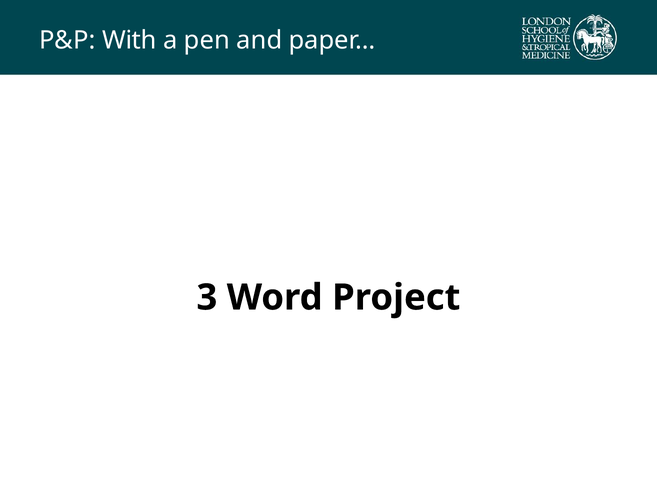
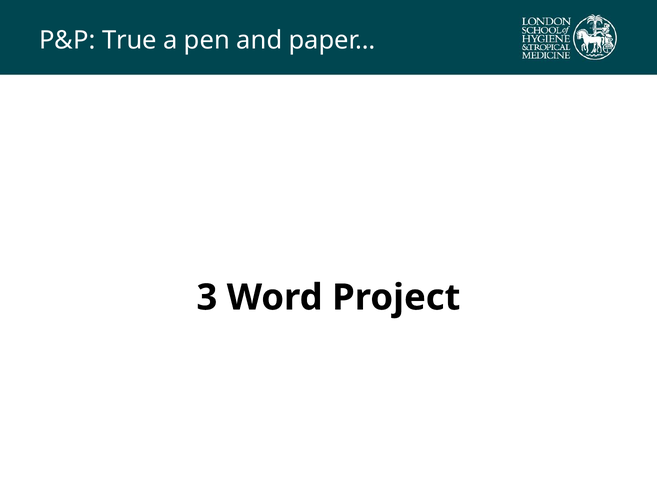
With: With -> True
